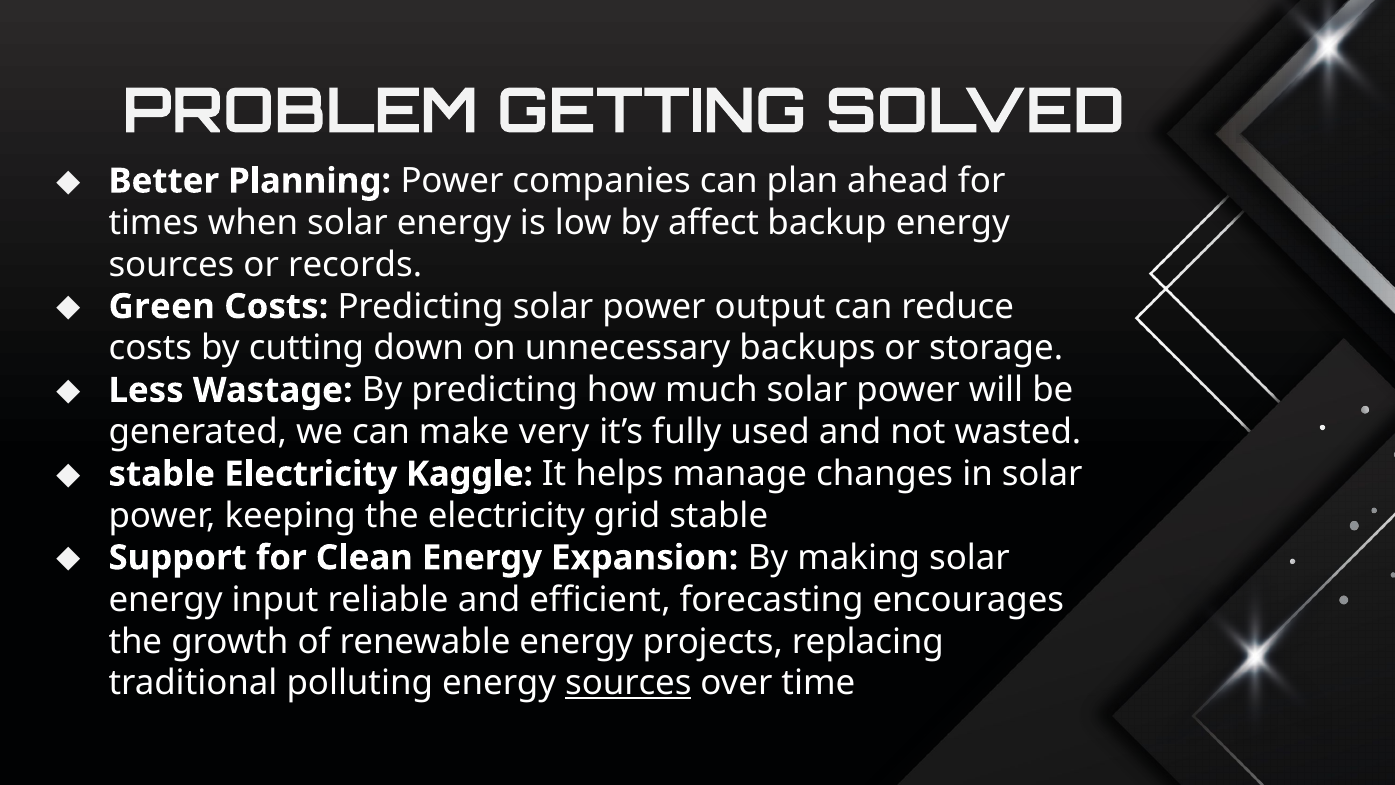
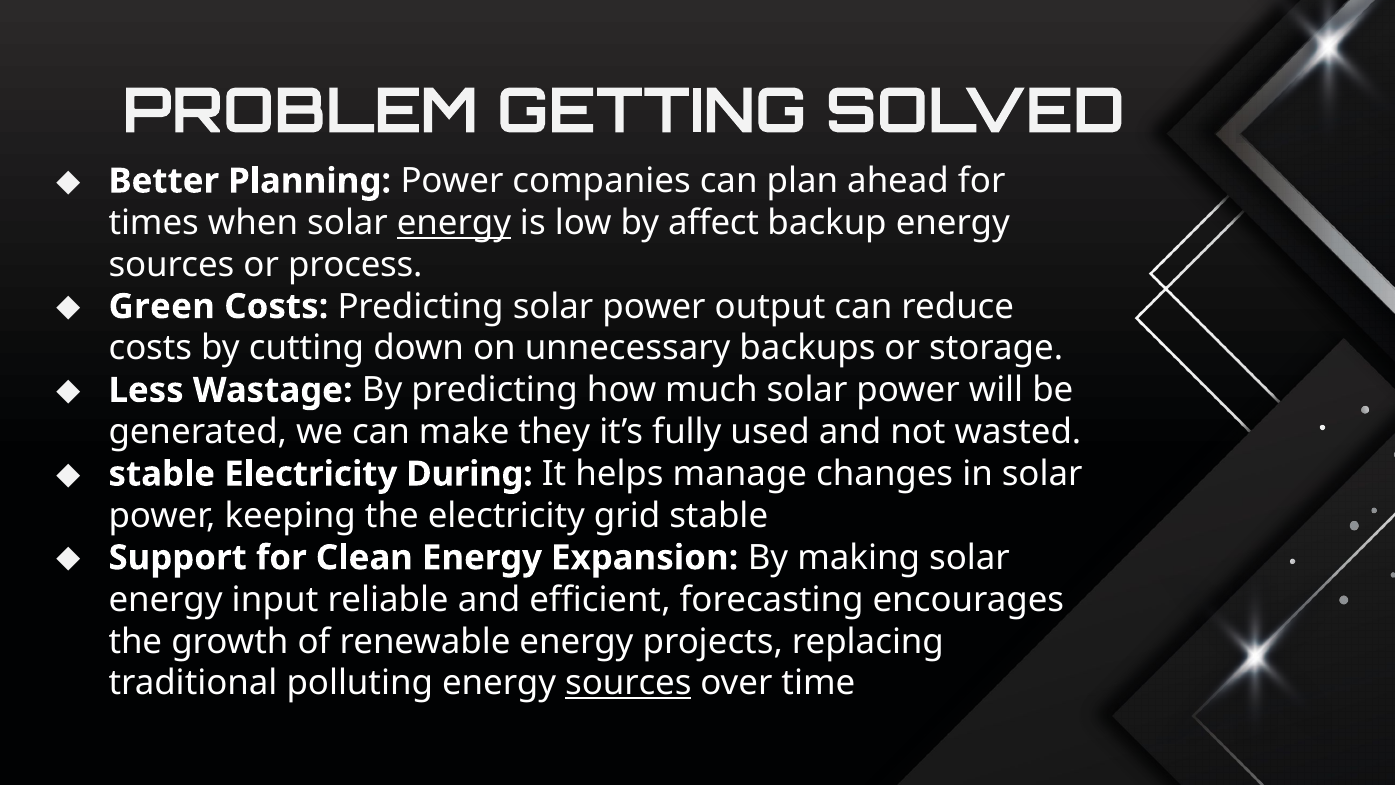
energy at (454, 223) underline: none -> present
records: records -> process
very: very -> they
Kaggle: Kaggle -> During
